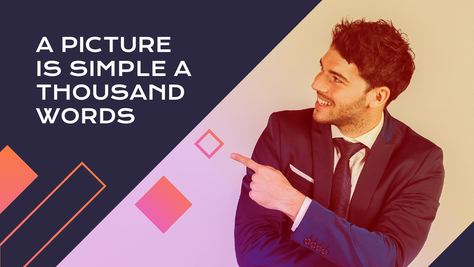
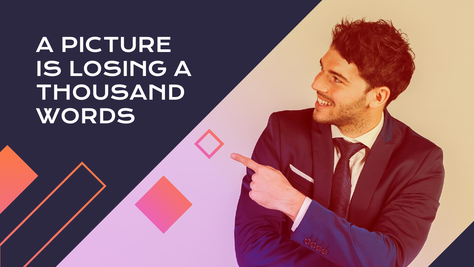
SIMPLE: SIMPLE -> LOSING
